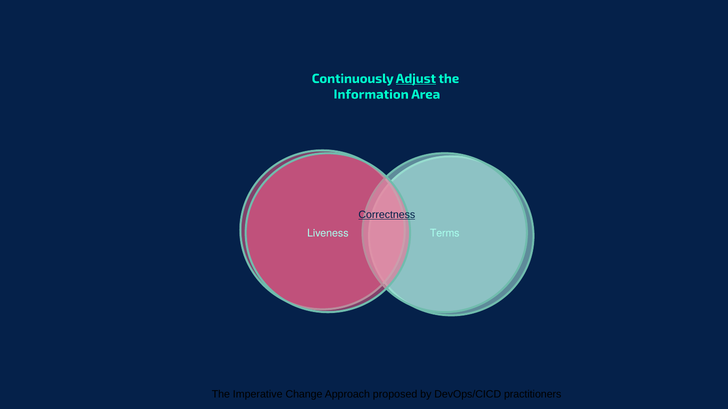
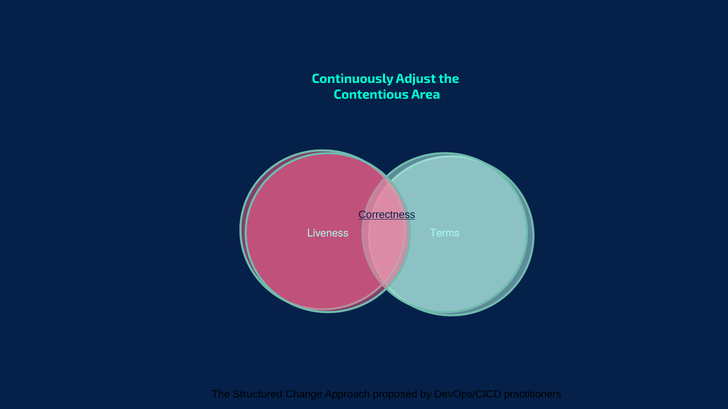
Adjust underline: present -> none
Information: Information -> Contentious
Imperative: Imperative -> Structured
